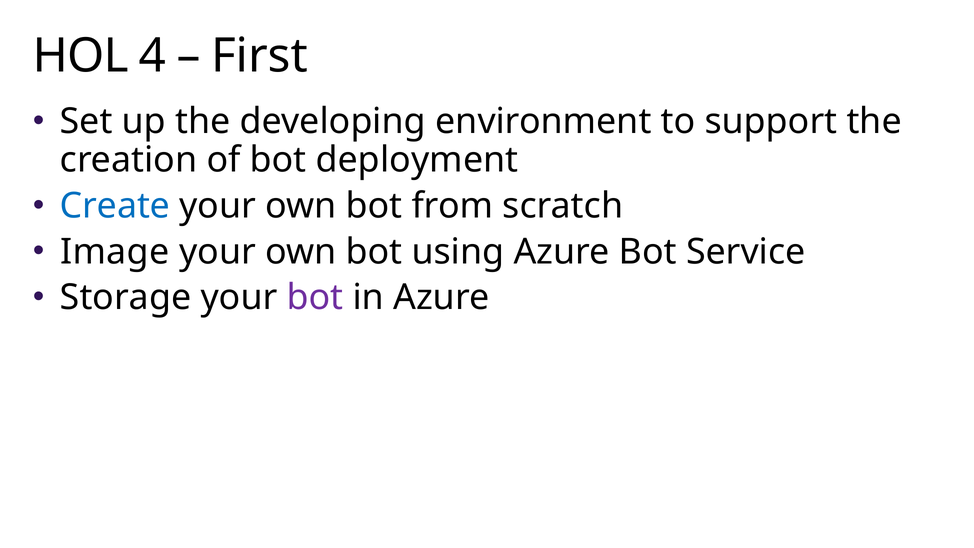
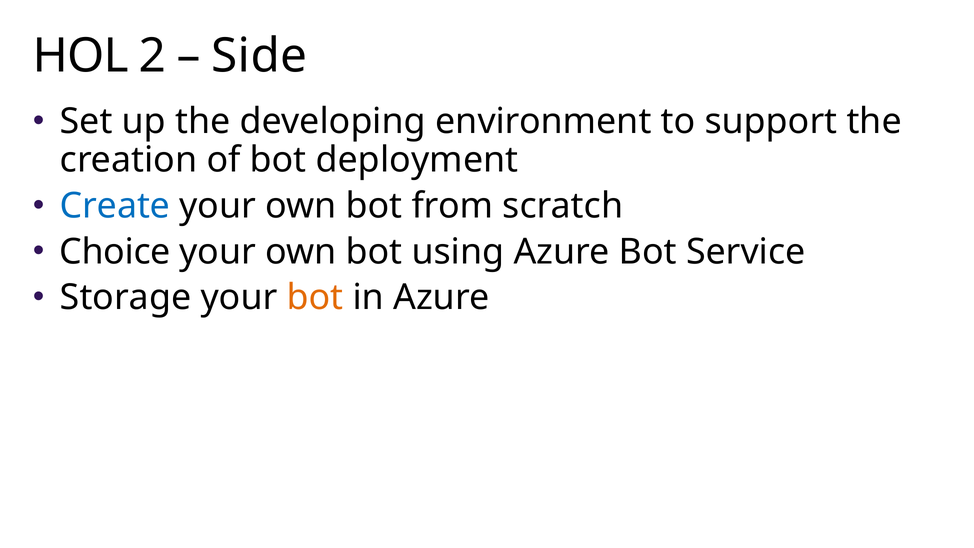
4: 4 -> 2
First: First -> Side
Image: Image -> Choice
bot at (315, 297) colour: purple -> orange
